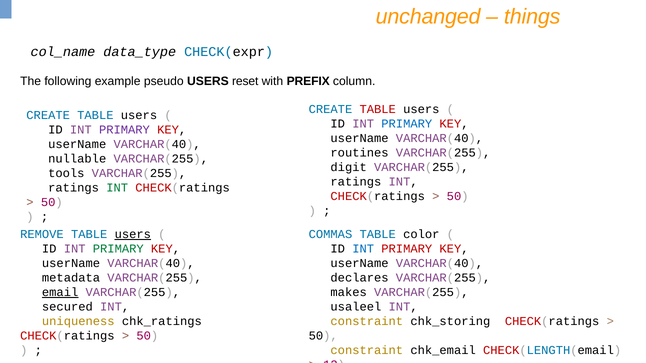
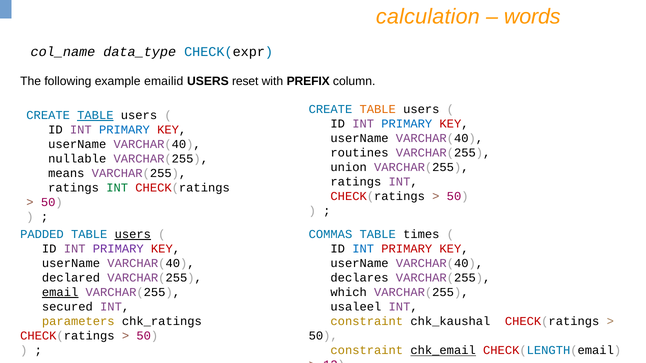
unchanged: unchanged -> calculation
things: things -> words
pseudo: pseudo -> emailid
TABLE at (378, 109) colour: red -> orange
TABLE at (95, 115) underline: none -> present
PRIMARY at (124, 130) colour: purple -> blue
digit: digit -> union
tools: tools -> means
REMOVE: REMOVE -> PADDED
color: color -> times
PRIMARY at (118, 249) colour: green -> purple
metadata: metadata -> declared
makes: makes -> which
uniqueness: uniqueness -> parameters
chk_storing: chk_storing -> chk_kaushal
chk_email underline: none -> present
